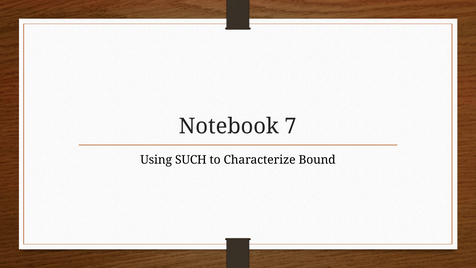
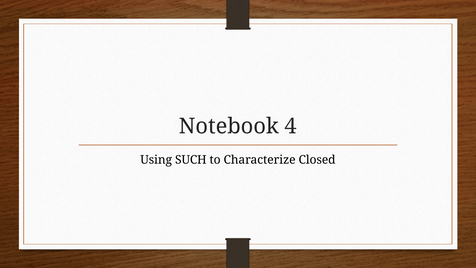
7: 7 -> 4
Bound: Bound -> Closed
